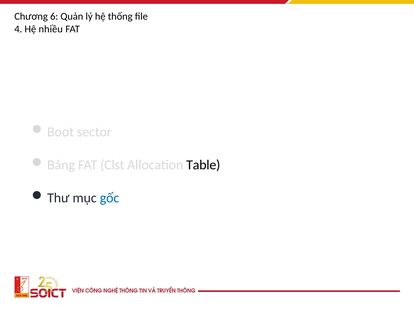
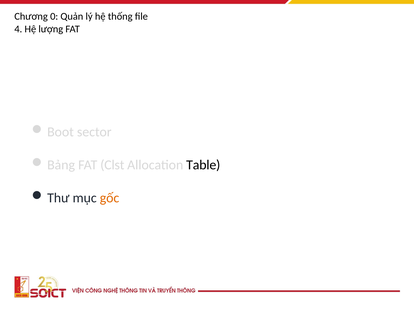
6: 6 -> 0
nhiều: nhiều -> lượng
gốc colour: blue -> orange
